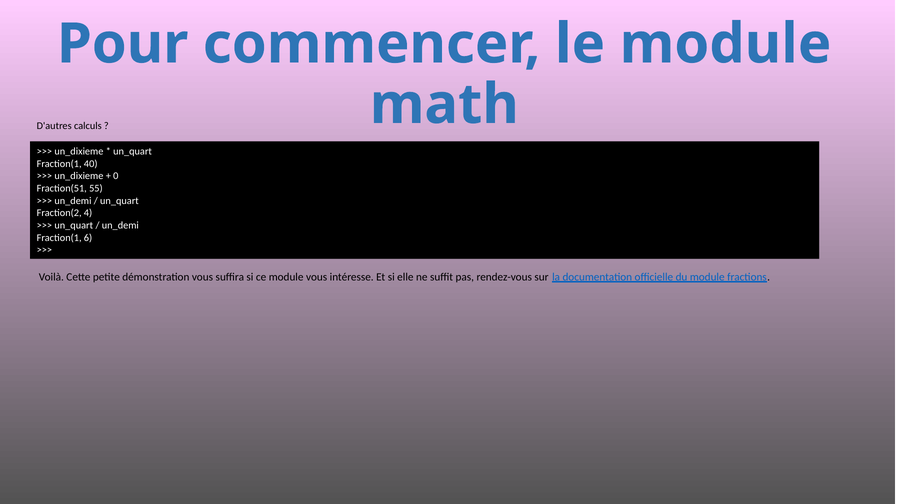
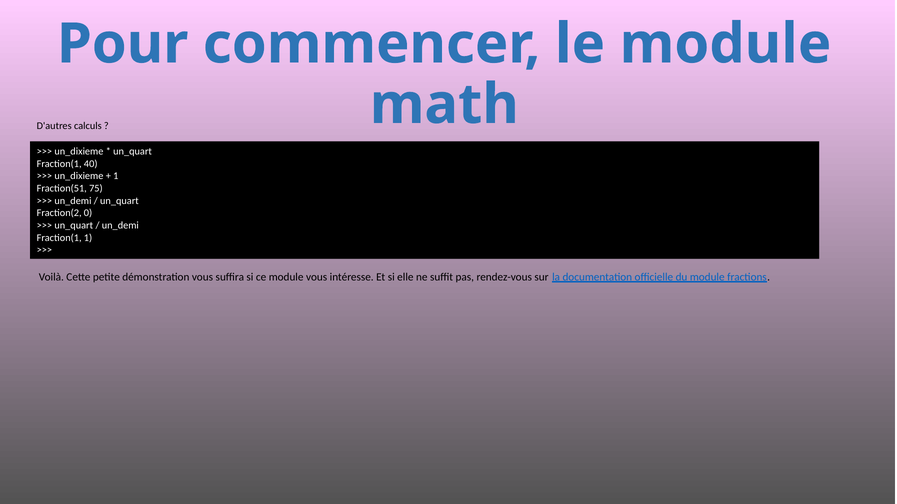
0 at (116, 176): 0 -> 1
55: 55 -> 75
4: 4 -> 0
Fraction(1 6: 6 -> 1
